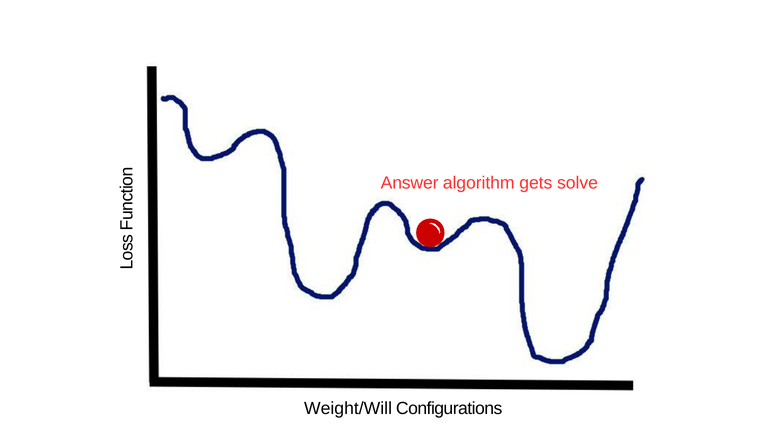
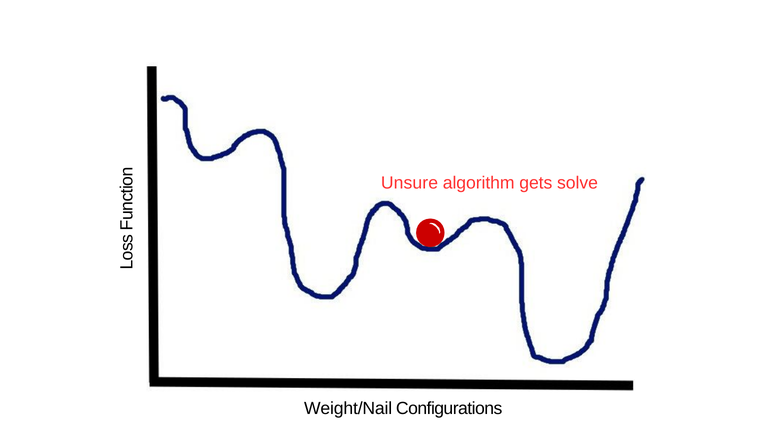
Answer: Answer -> Unsure
Weight/Will: Weight/Will -> Weight/Nail
